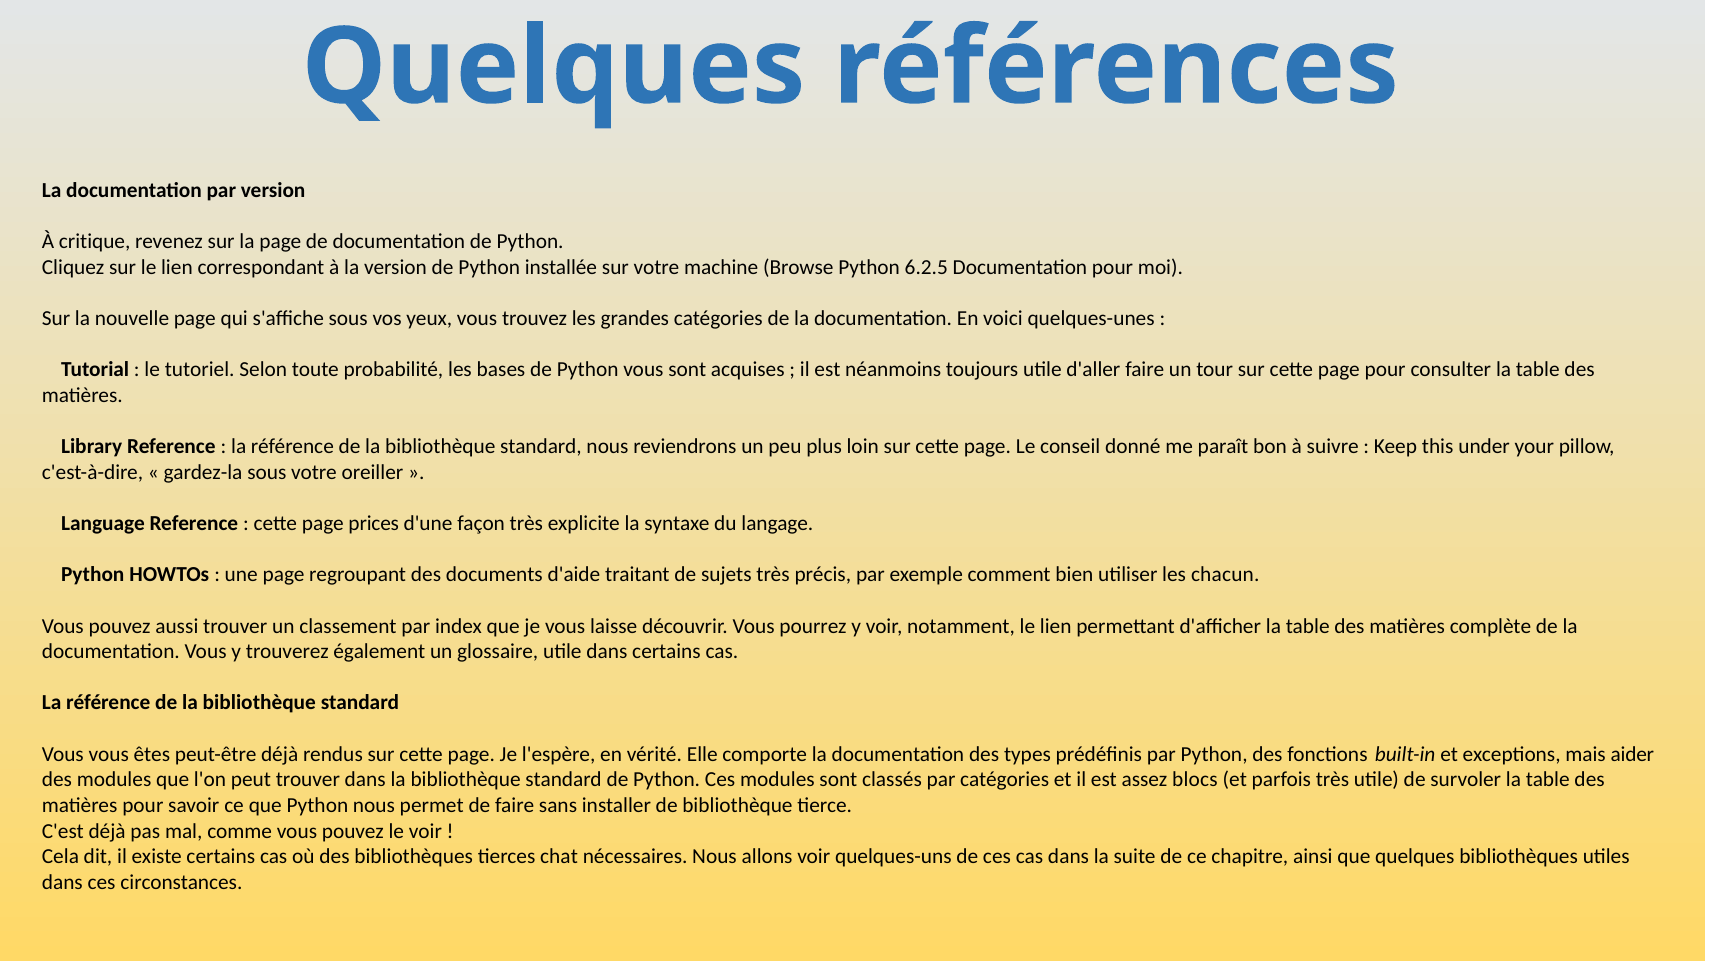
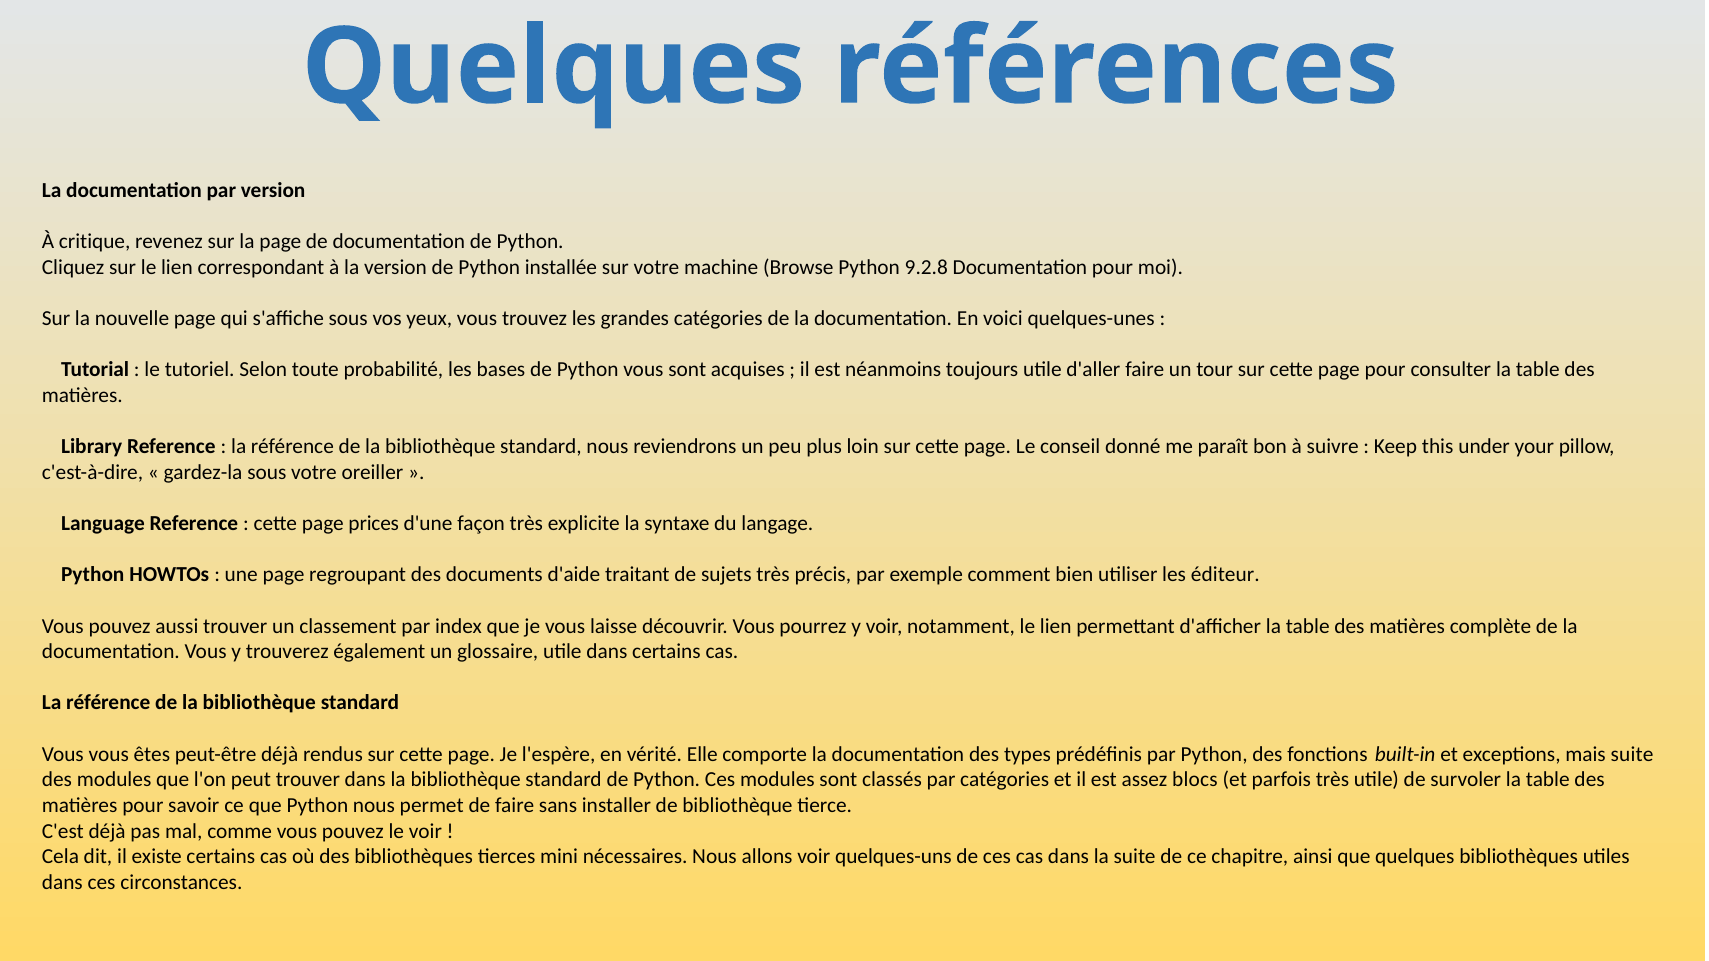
6.2.5: 6.2.5 -> 9.2.8
chacun: chacun -> éditeur
mais aider: aider -> suite
chat: chat -> mini
